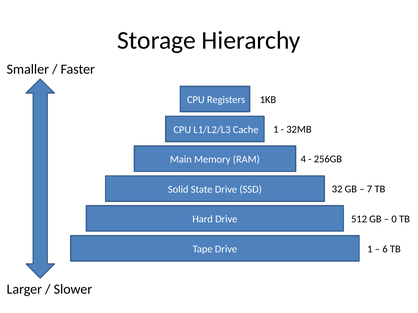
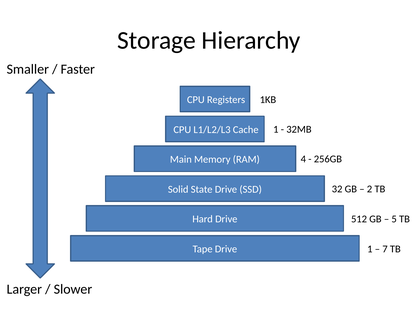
7: 7 -> 2
0: 0 -> 5
6: 6 -> 7
